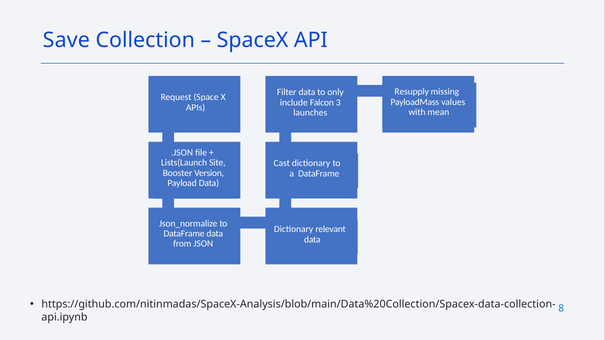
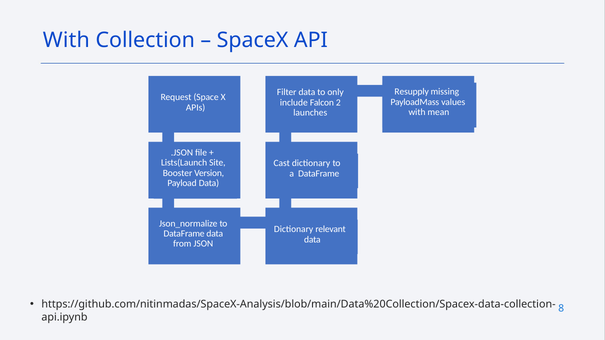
Save at (66, 40): Save -> With
3: 3 -> 2
